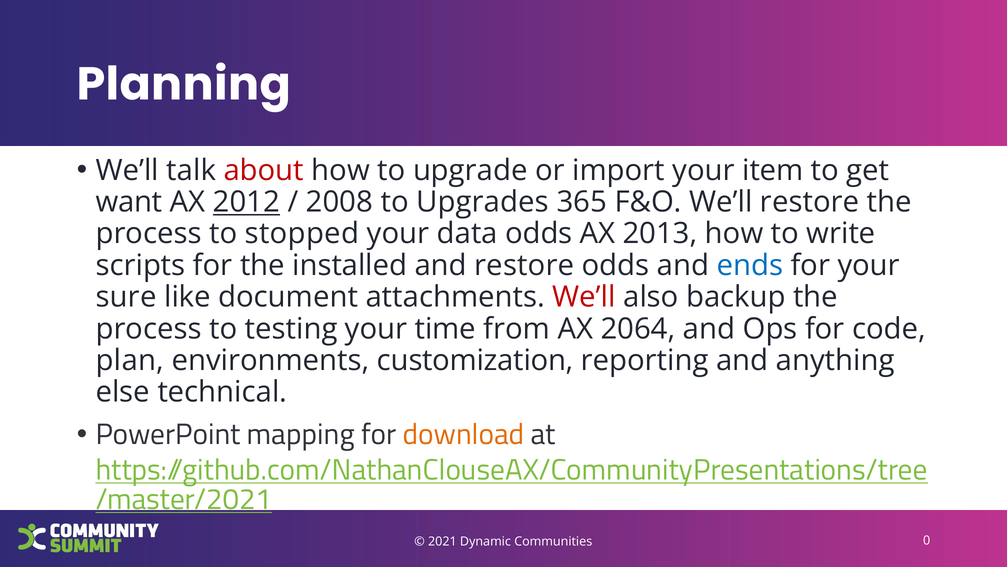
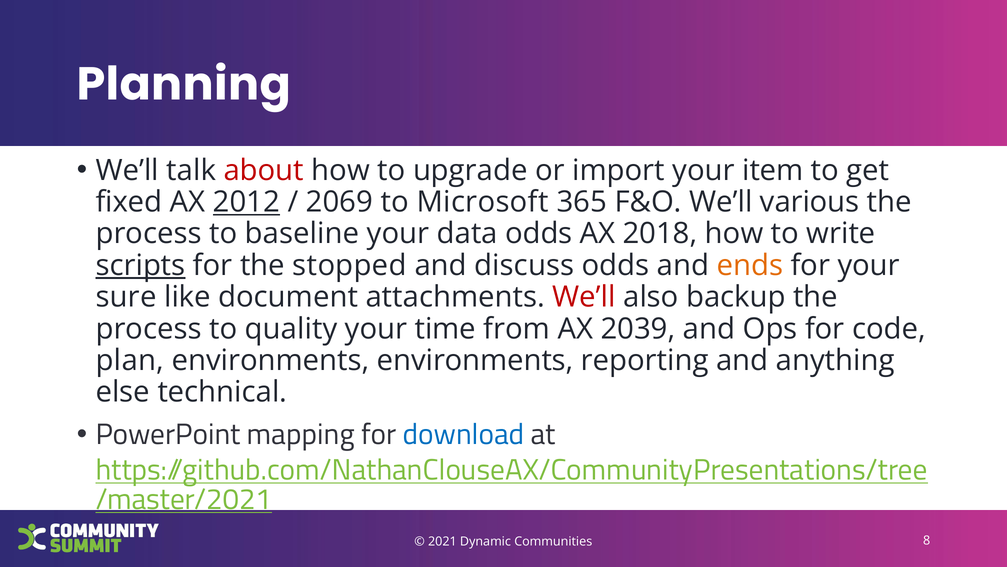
want: want -> fixed
2008: 2008 -> 2069
Upgrades: Upgrades -> Microsoft
We’ll restore: restore -> various
stopped: stopped -> baseline
2013: 2013 -> 2018
scripts underline: none -> present
installed: installed -> stopped
and restore: restore -> discuss
ends colour: blue -> orange
testing: testing -> quality
2064: 2064 -> 2039
environments customization: customization -> environments
download colour: orange -> blue
0: 0 -> 8
